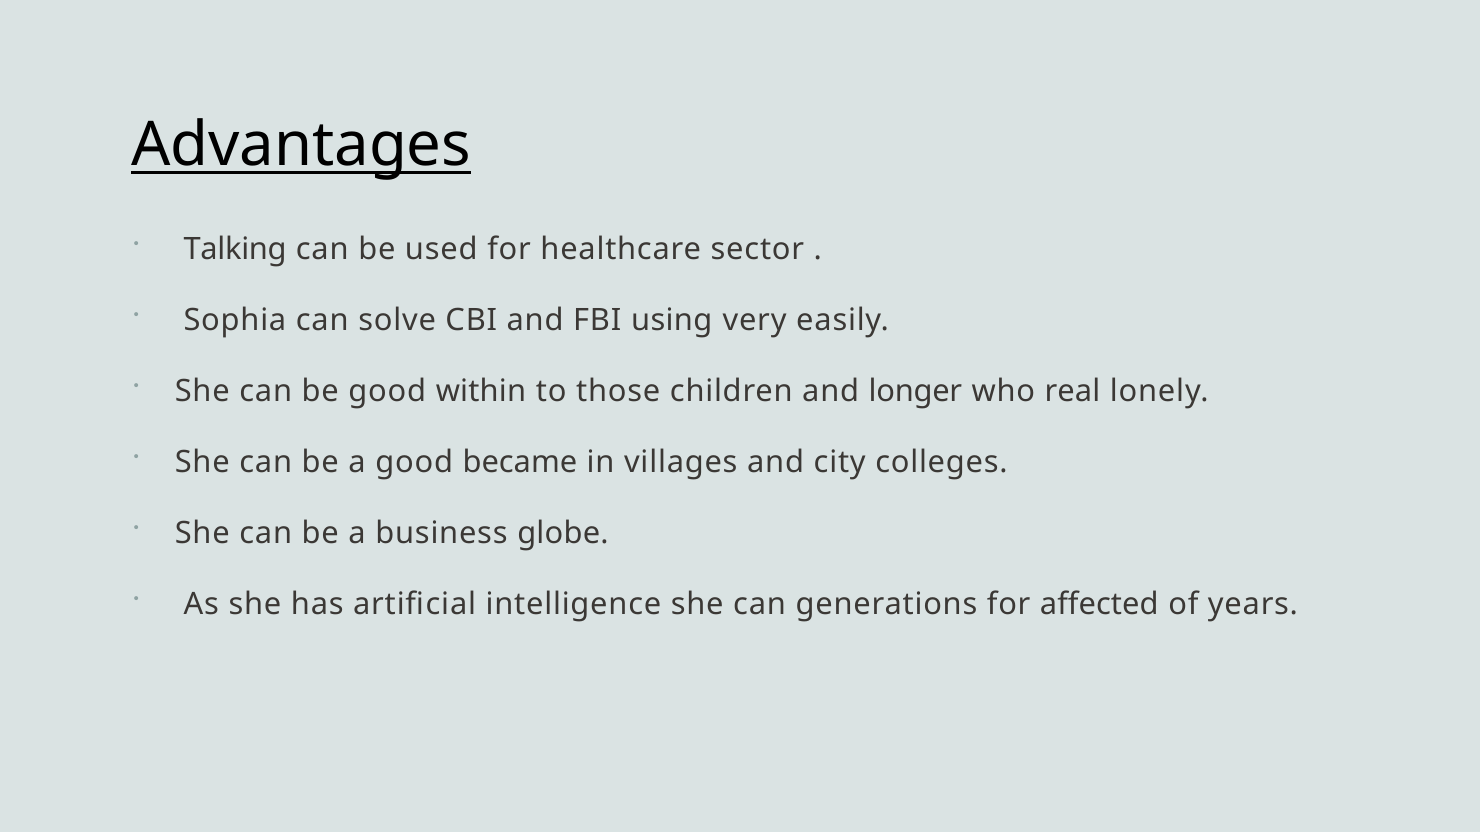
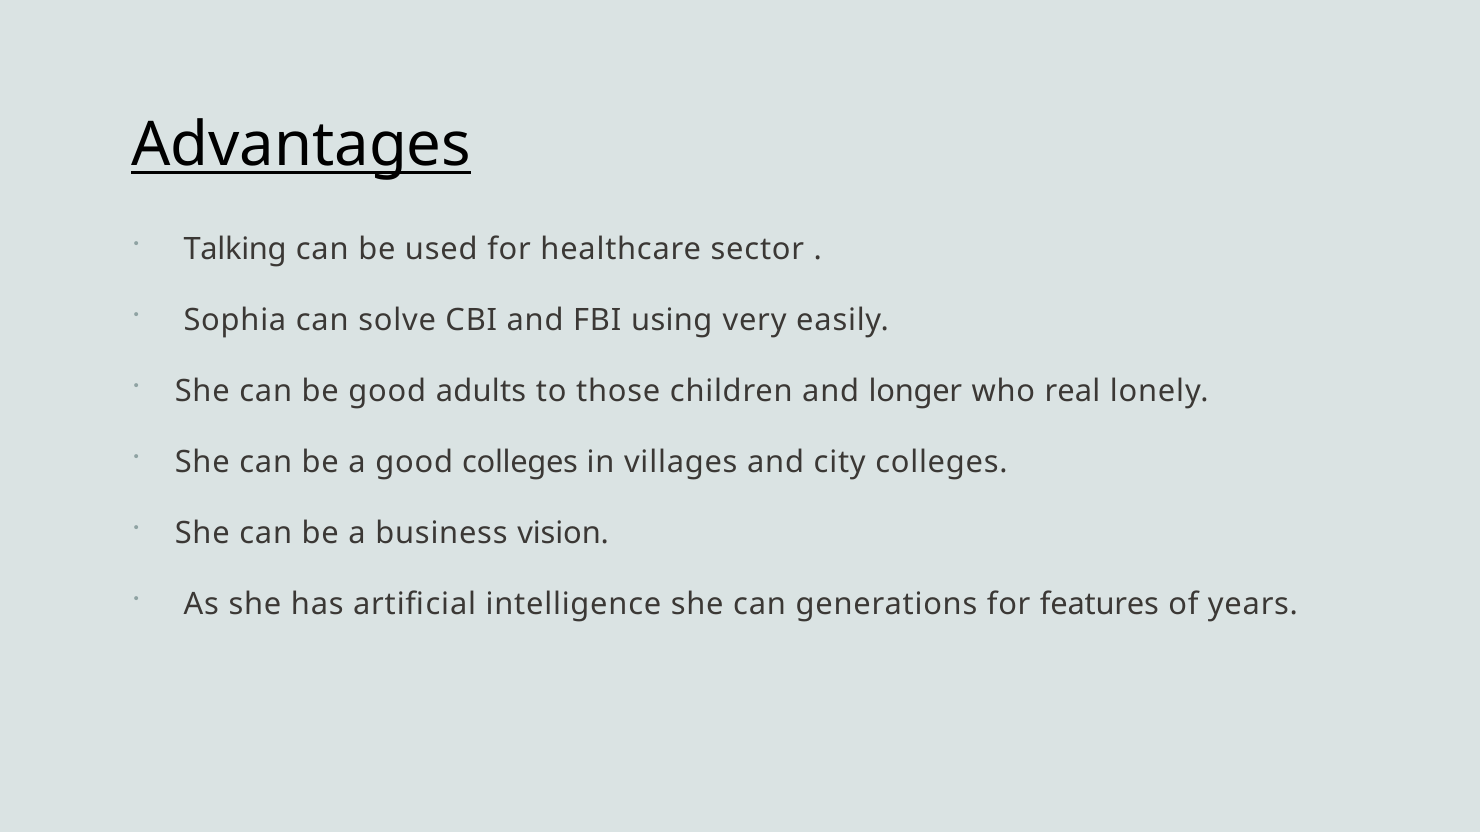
within: within -> adults
good became: became -> colleges
globe: globe -> vision
affected: affected -> features
